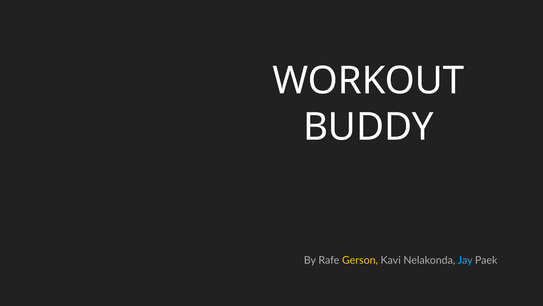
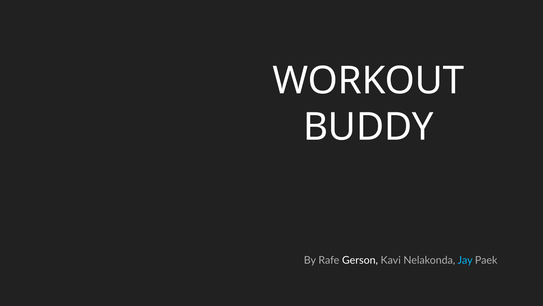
Gerson colour: yellow -> white
